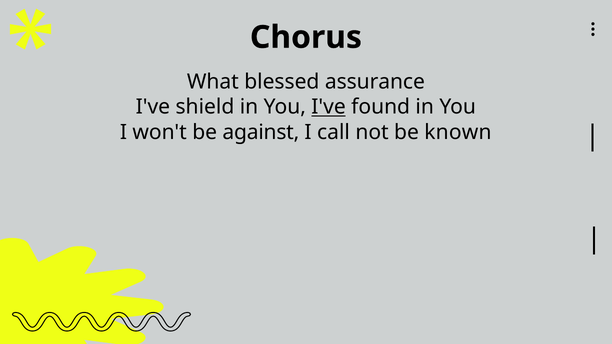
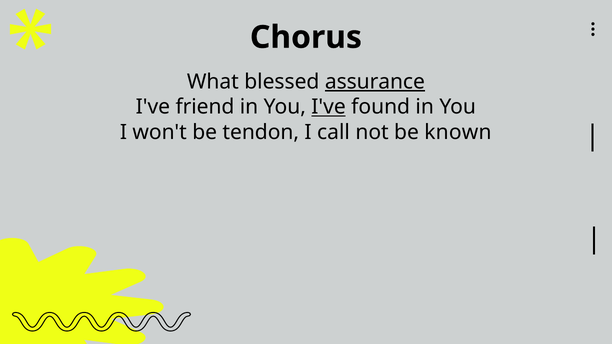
assurance underline: none -> present
shield: shield -> friend
against: against -> tendon
